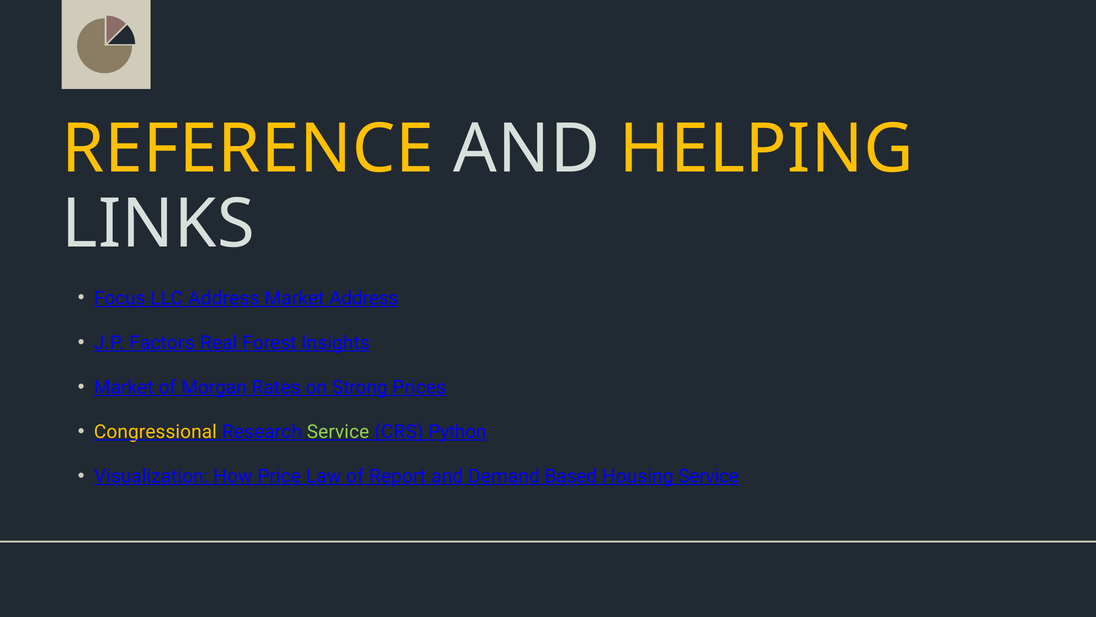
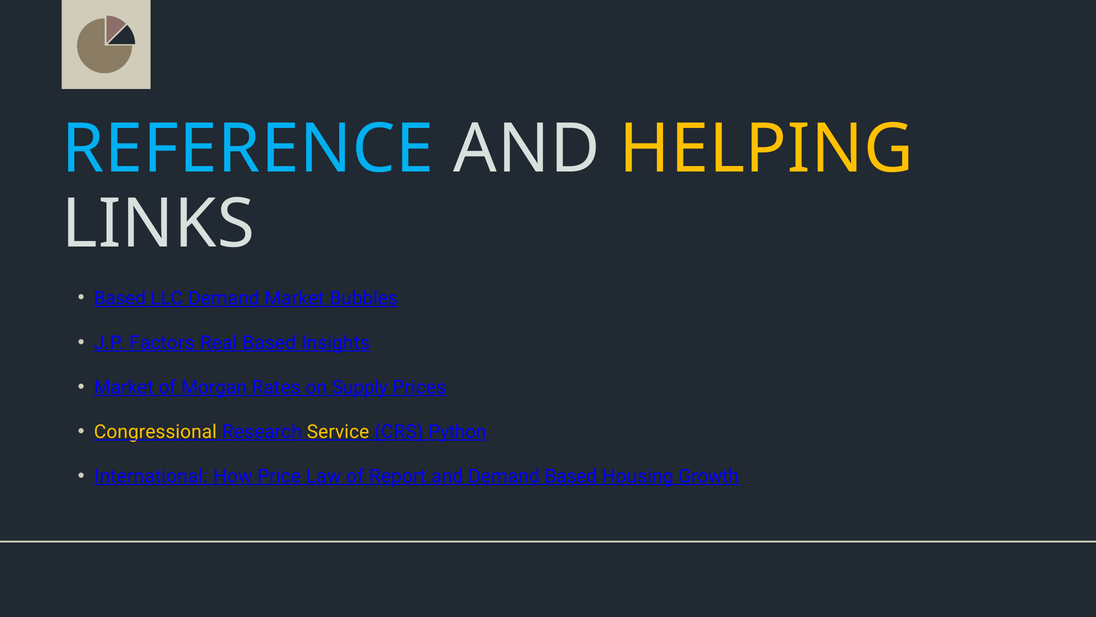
REFERENCE colour: yellow -> light blue
Focus at (120, 298): Focus -> Based
LLC Address: Address -> Demand
Market Address: Address -> Bubbles
Real Forest: Forest -> Based
Strong: Strong -> Supply
Service at (338, 432) colour: light green -> yellow
Visualization: Visualization -> International
Housing Service: Service -> Growth
